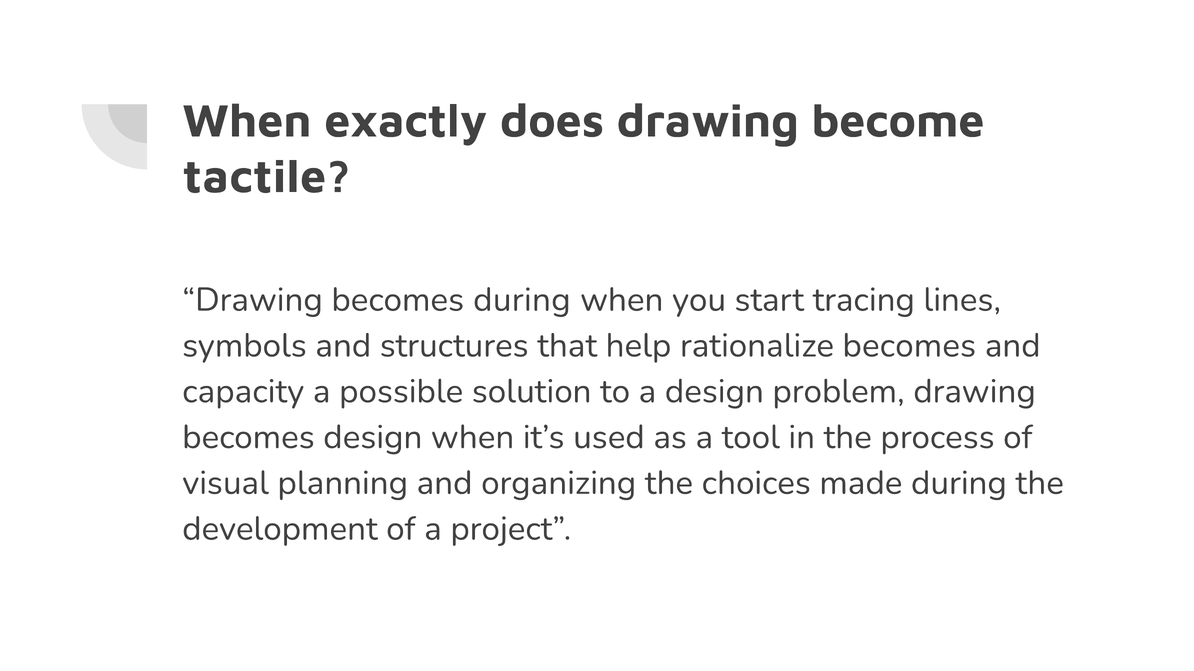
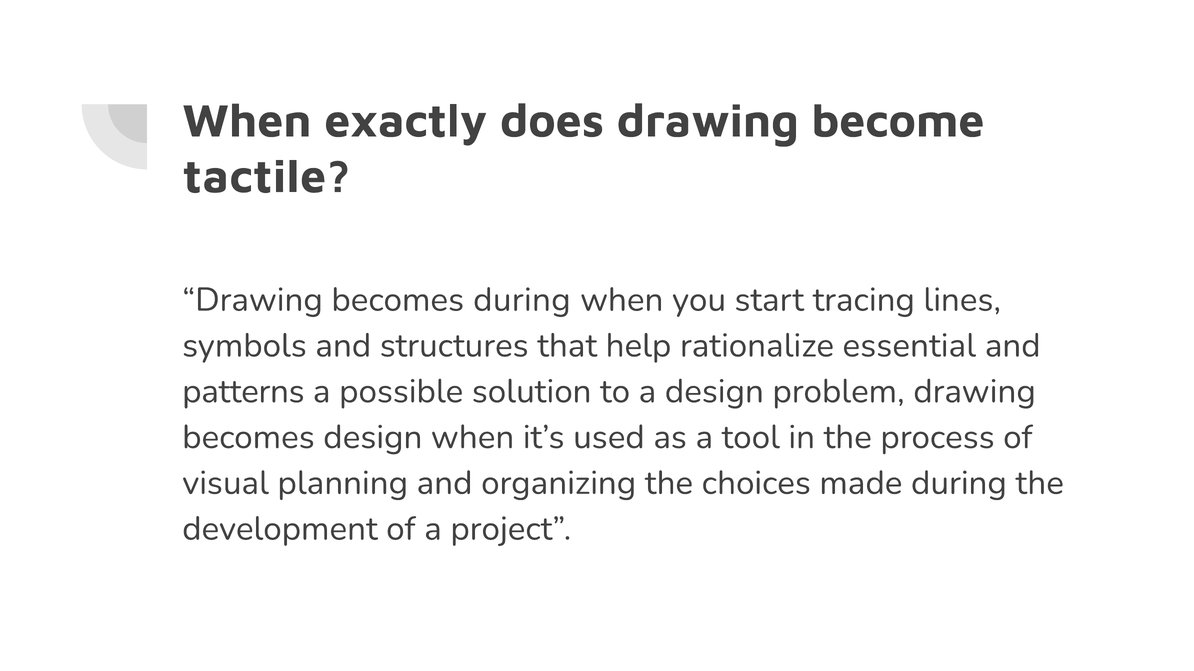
rationalize becomes: becomes -> essential
capacity: capacity -> patterns
